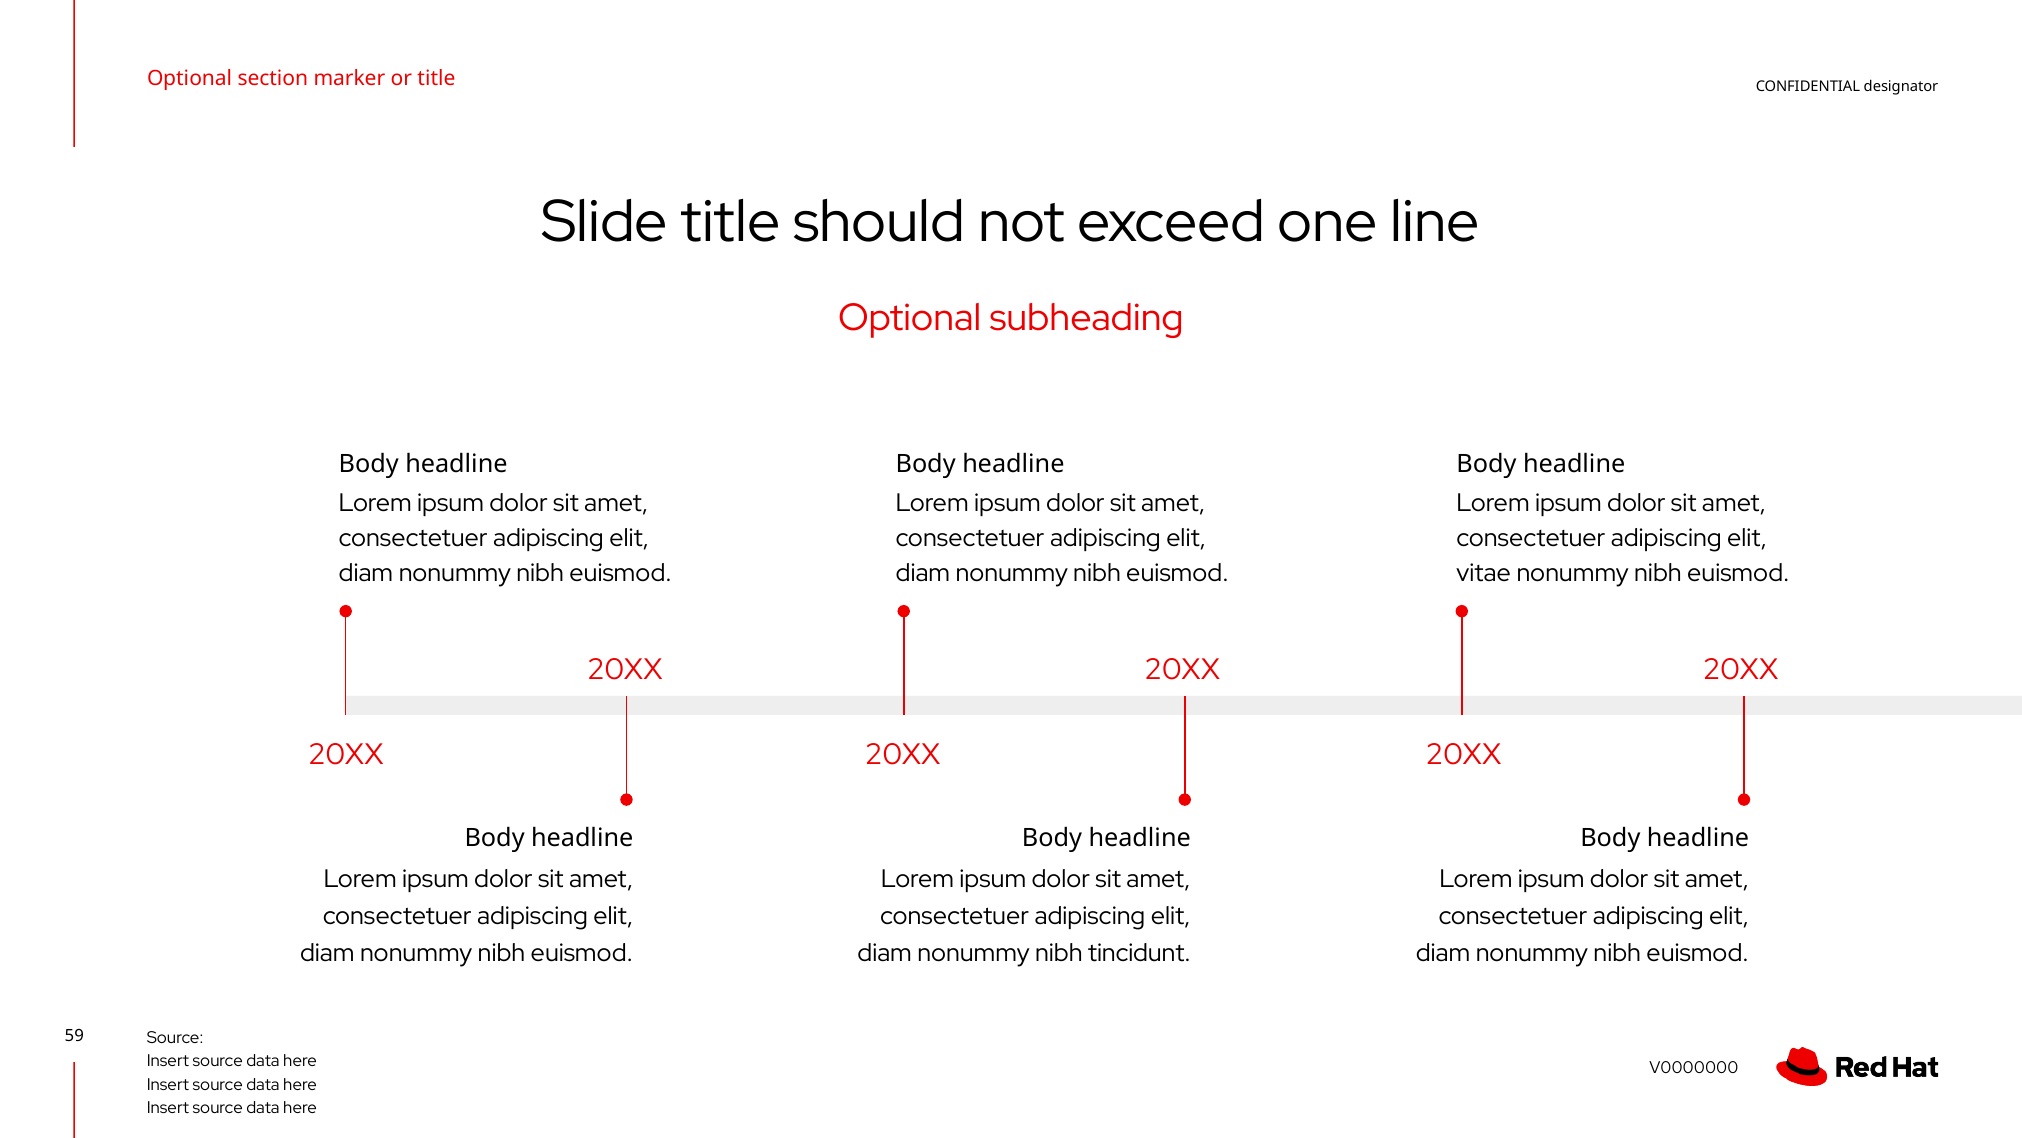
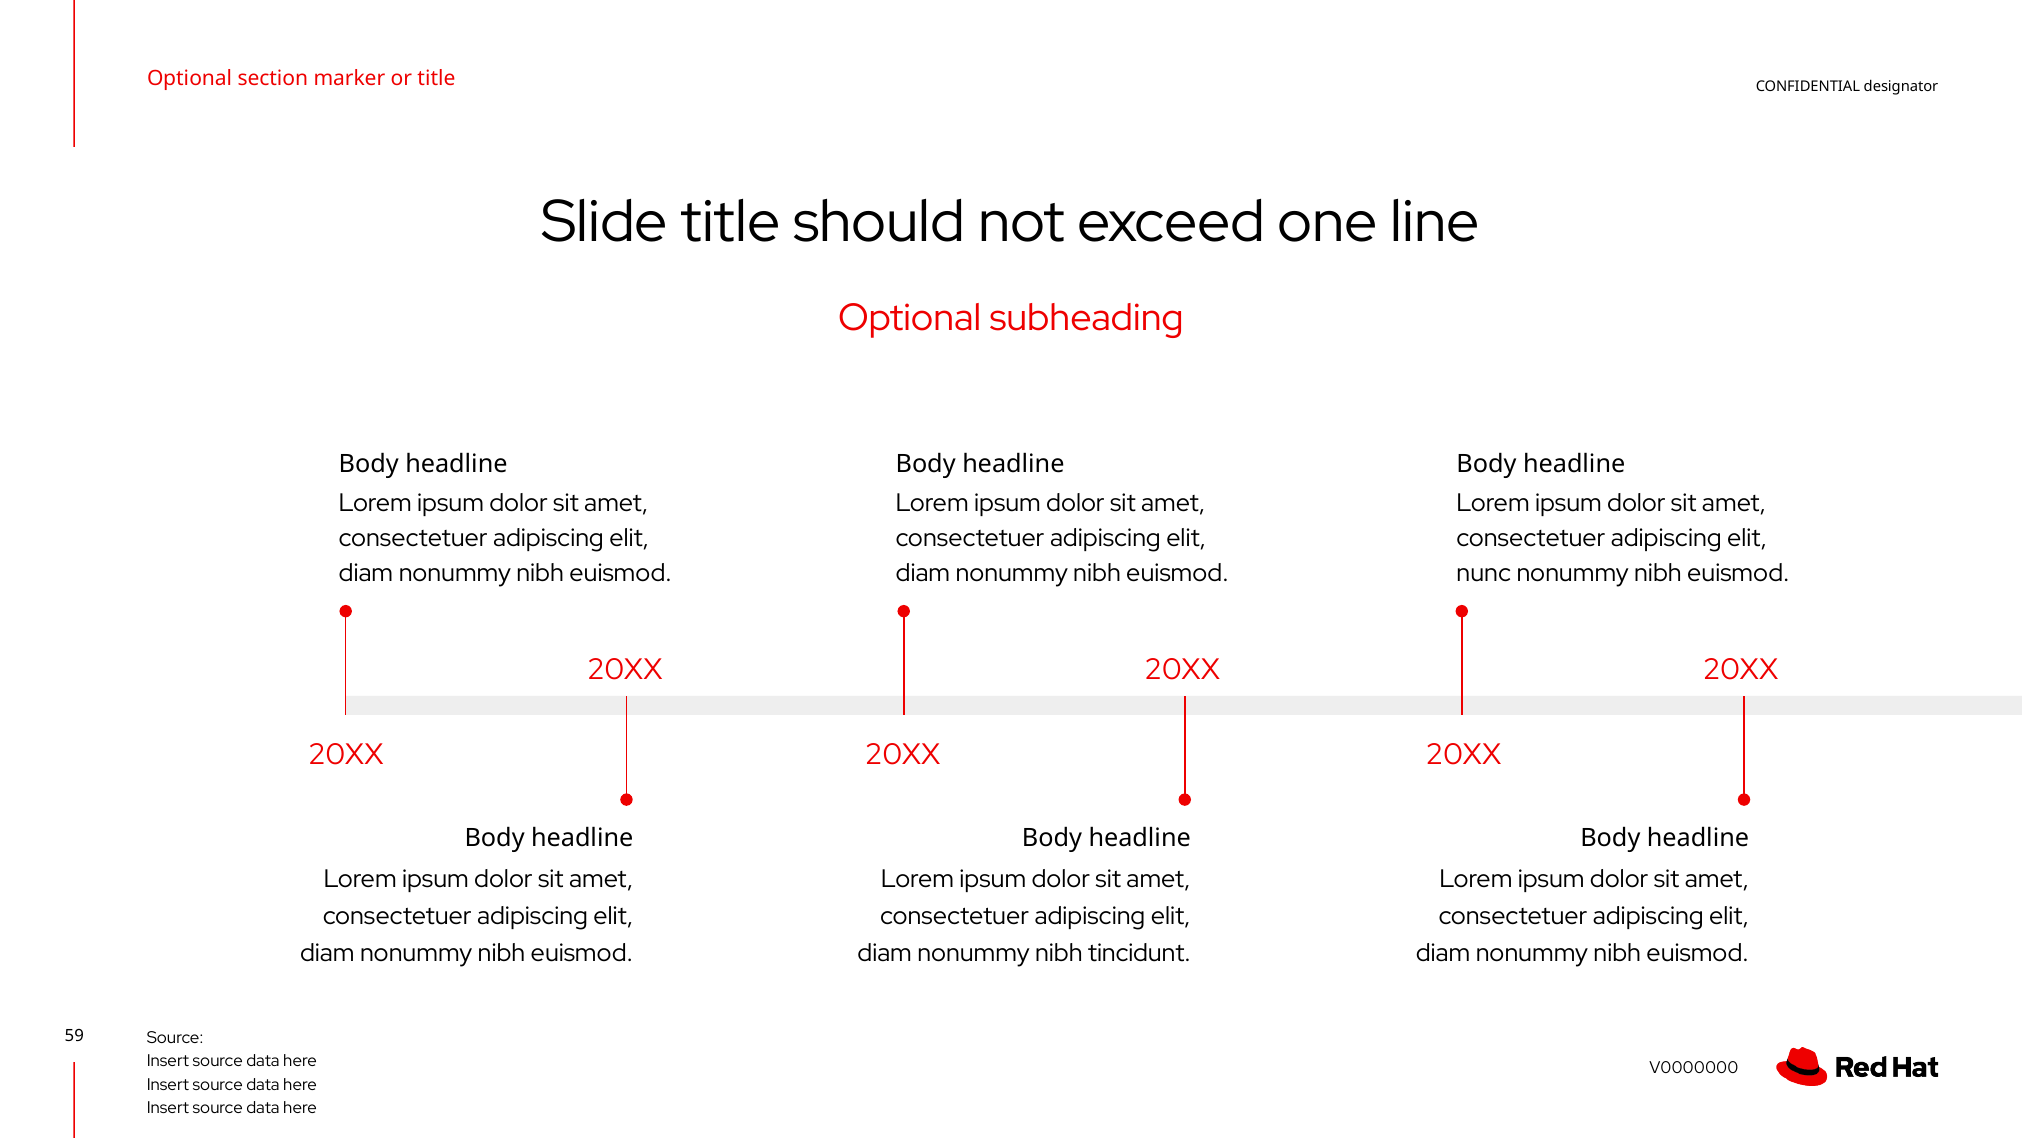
vitae: vitae -> nunc
